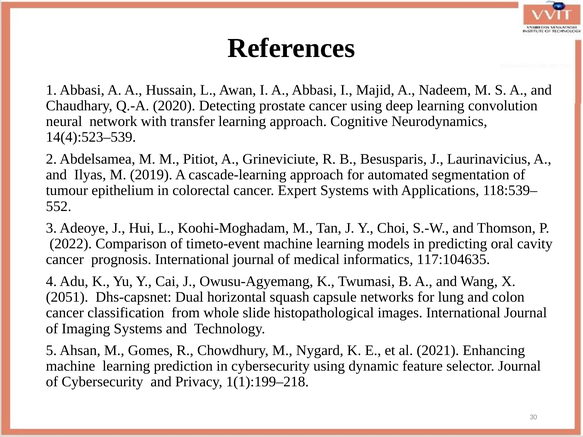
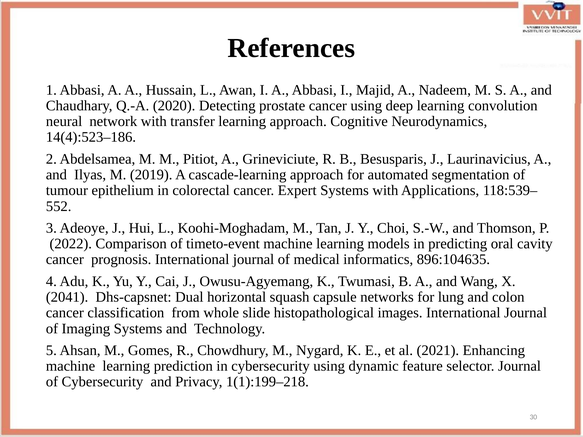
14(4):523–539: 14(4):523–539 -> 14(4):523–186
117:104635: 117:104635 -> 896:104635
2051: 2051 -> 2041
